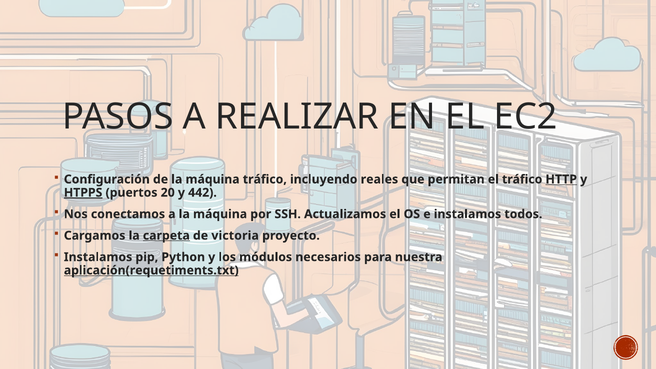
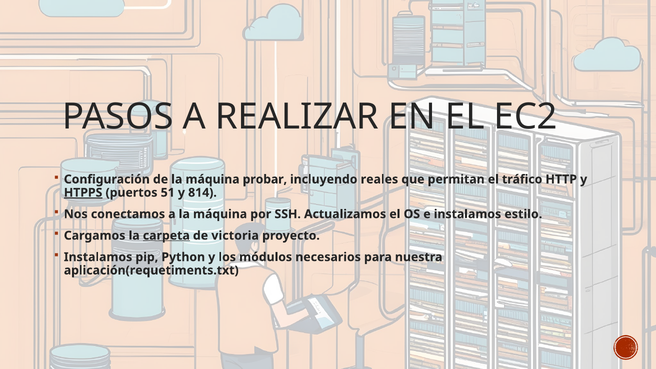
máquina tráfico: tráfico -> probar
HTTP underline: present -> none
20: 20 -> 51
442: 442 -> 814
todos: todos -> estilo
aplicación(requetiments.txt underline: present -> none
